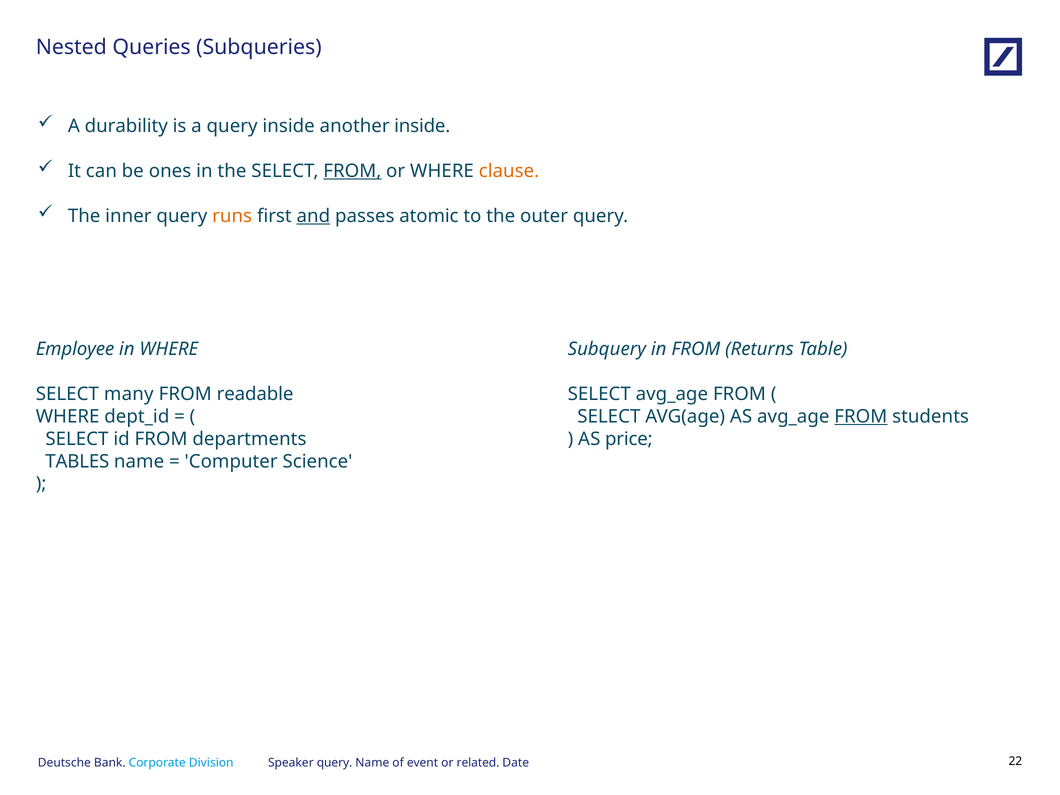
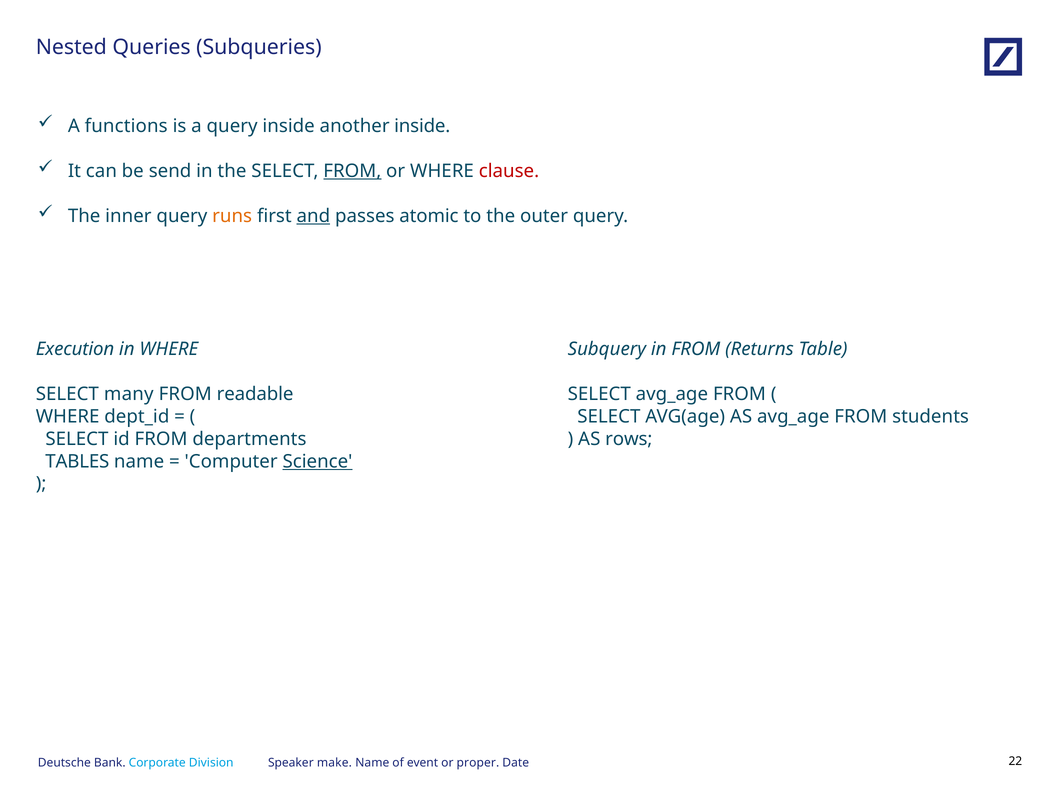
durability: durability -> functions
ones: ones -> send
clause colour: orange -> red
Employee: Employee -> Execution
FROM at (861, 416) underline: present -> none
price: price -> rows
Science underline: none -> present
Speaker query: query -> make
related: related -> proper
